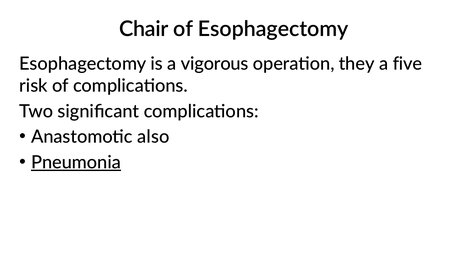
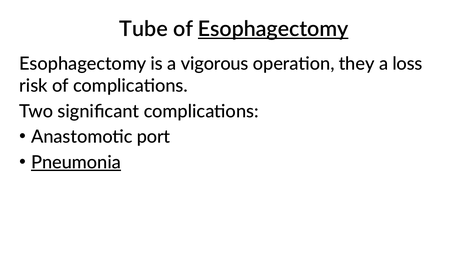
Chair: Chair -> Tube
Esophagectomy at (273, 29) underline: none -> present
five: five -> loss
also: also -> port
